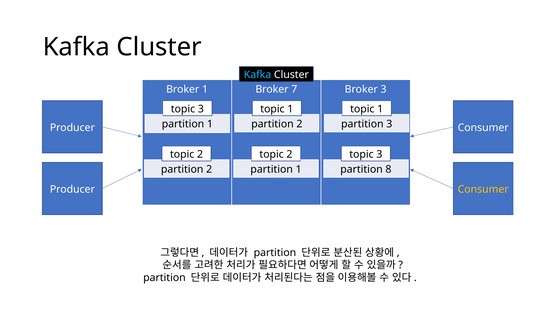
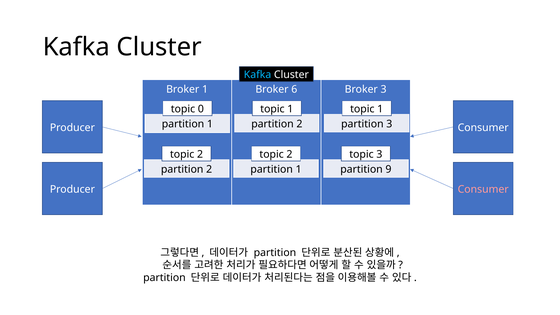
7: 7 -> 6
3 at (201, 109): 3 -> 0
8: 8 -> 9
Consumer at (483, 189) colour: yellow -> pink
